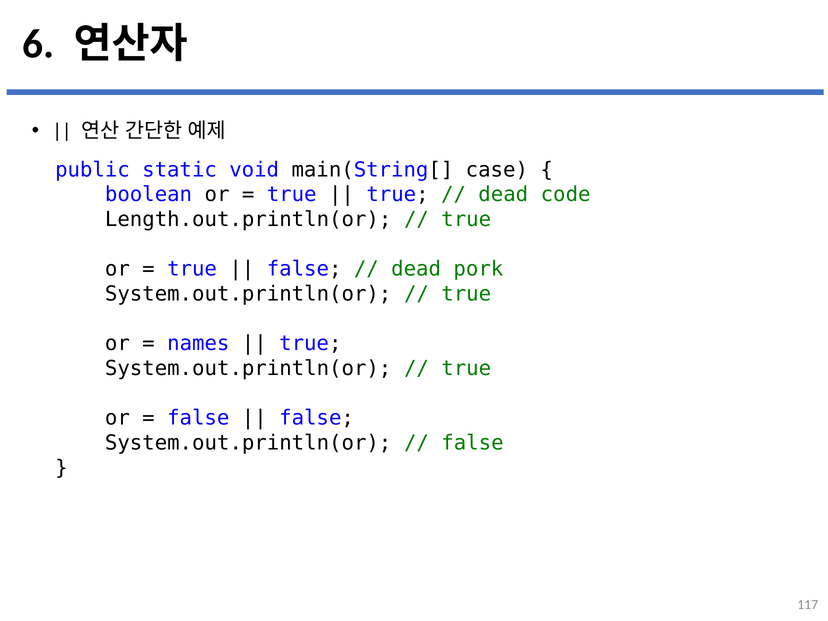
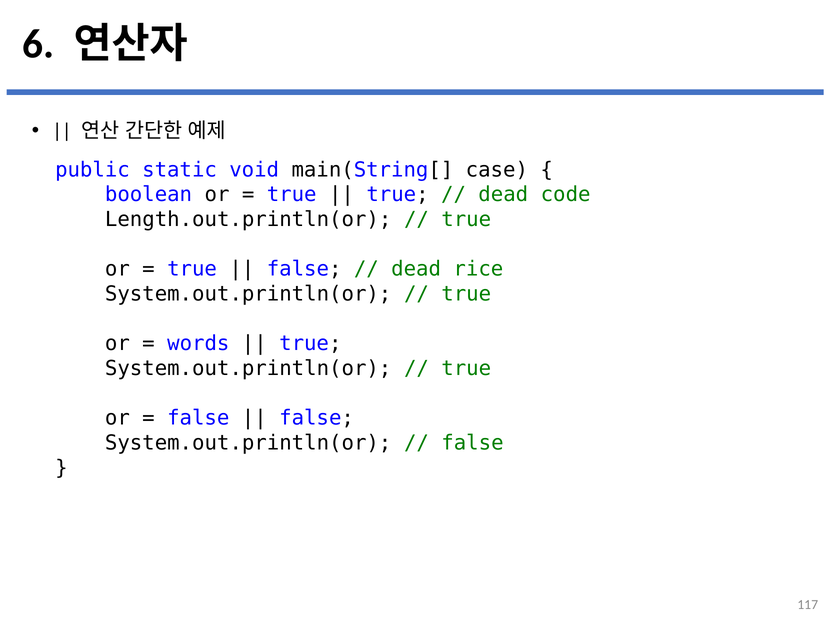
pork: pork -> rice
names: names -> words
